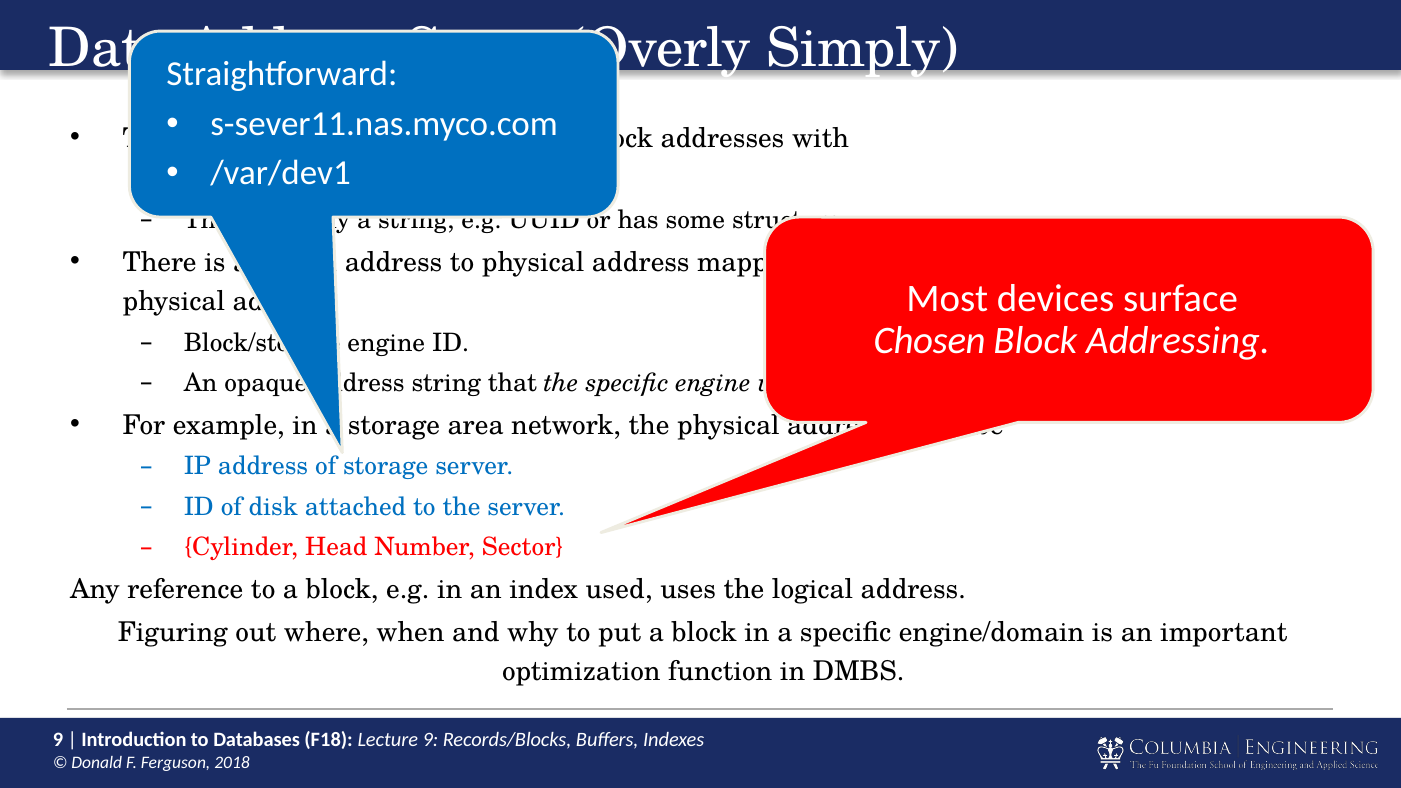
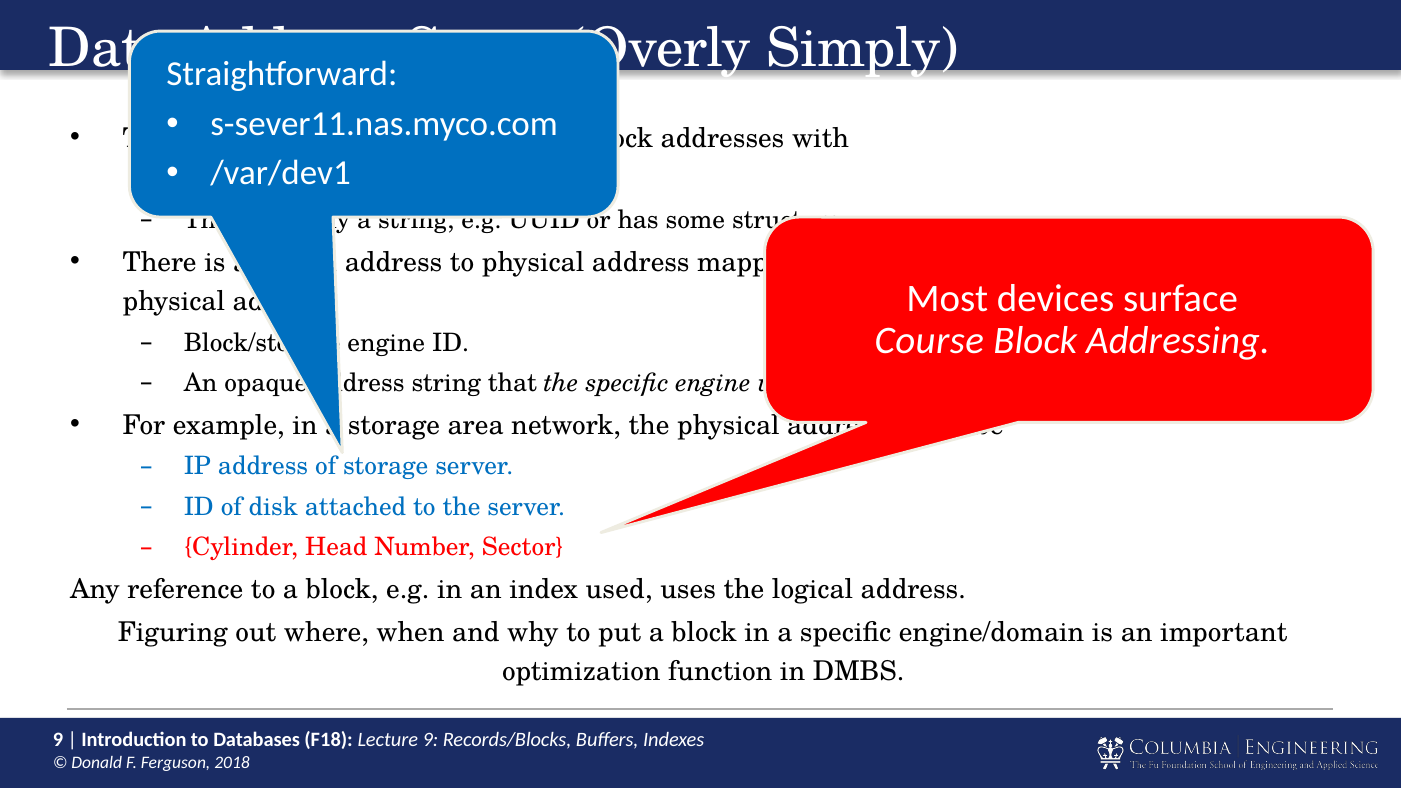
Chosen: Chosen -> Course
